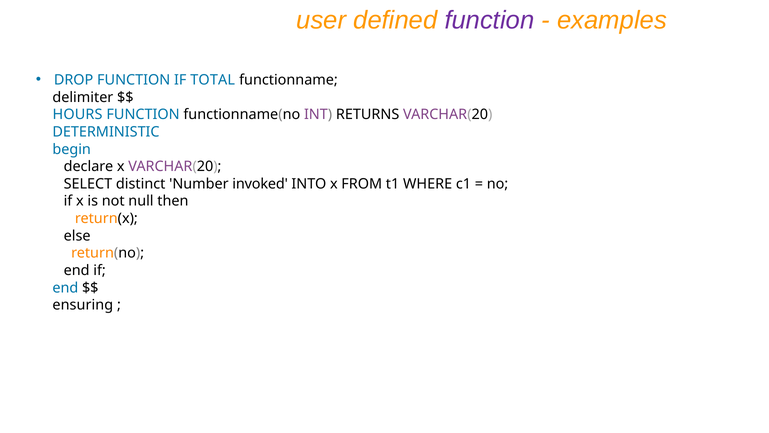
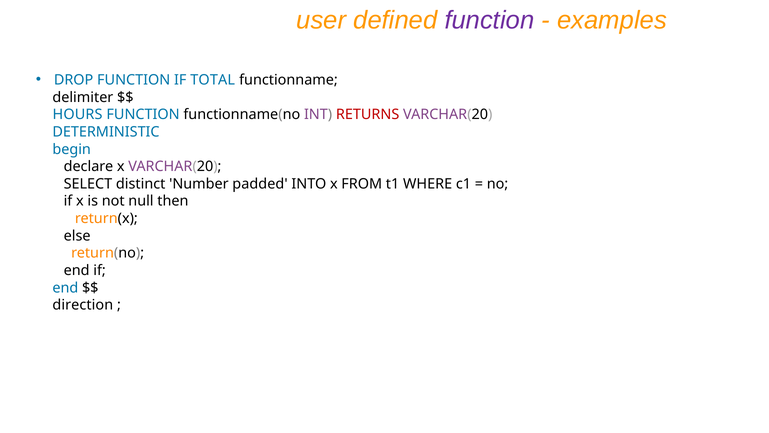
RETURNS colour: black -> red
invoked: invoked -> padded
ensuring: ensuring -> direction
